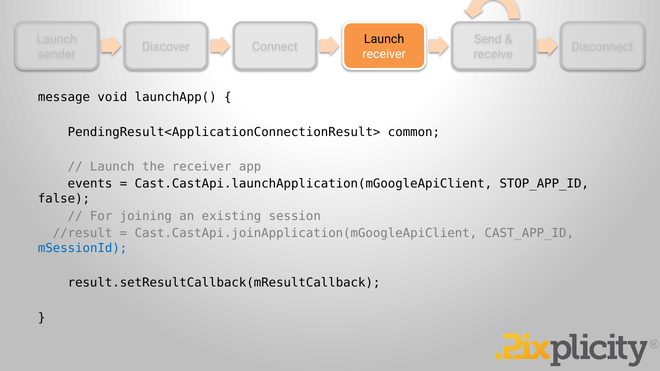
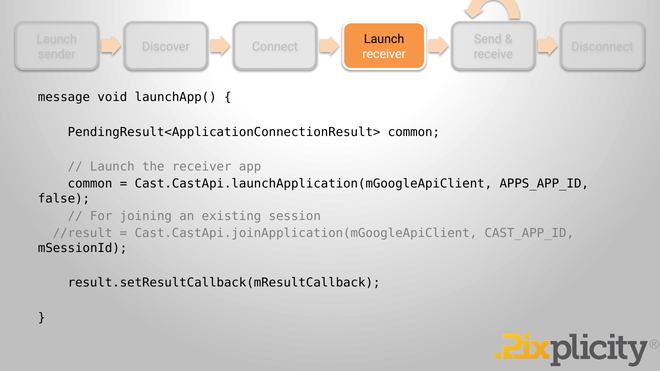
events at (90, 184): events -> common
STOP_APP_ID: STOP_APP_ID -> APPS_APP_ID
mSessionId colour: blue -> black
